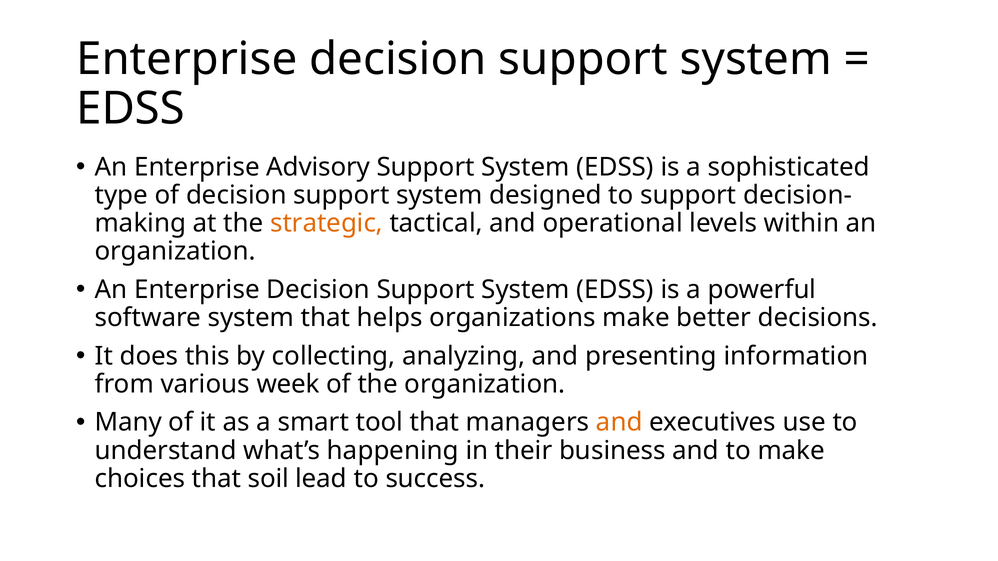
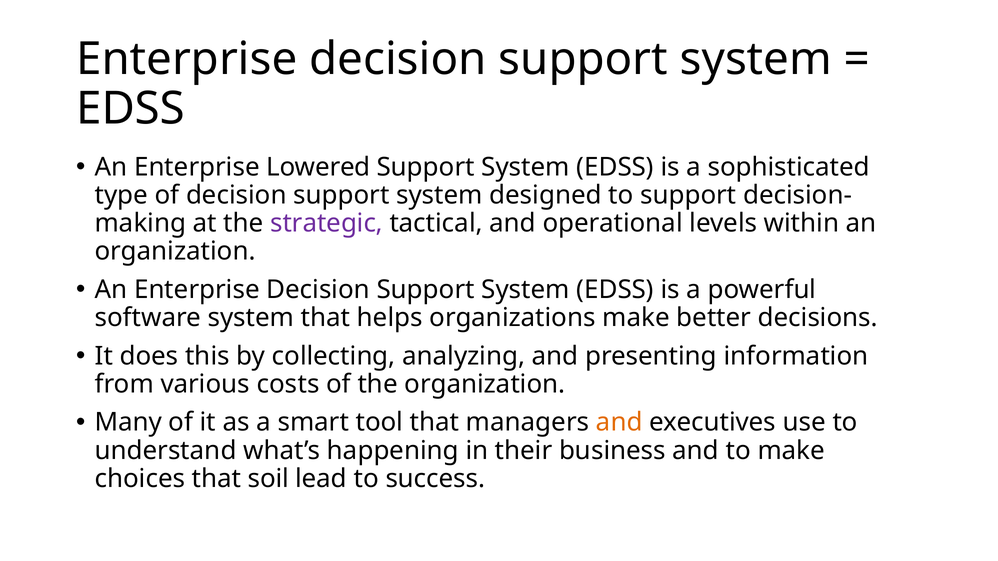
Advisory: Advisory -> Lowered
strategic colour: orange -> purple
week: week -> costs
